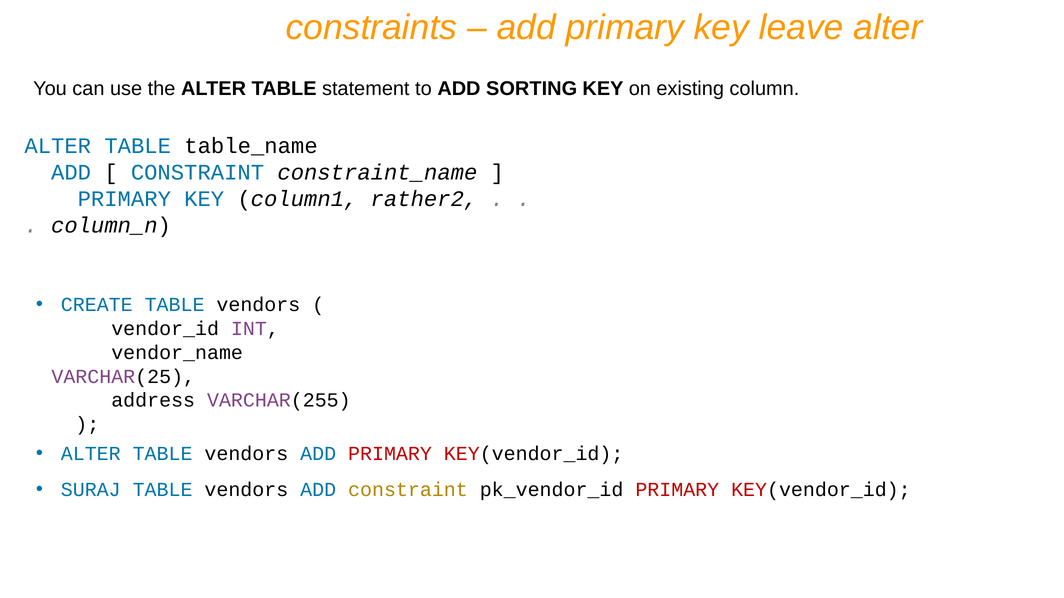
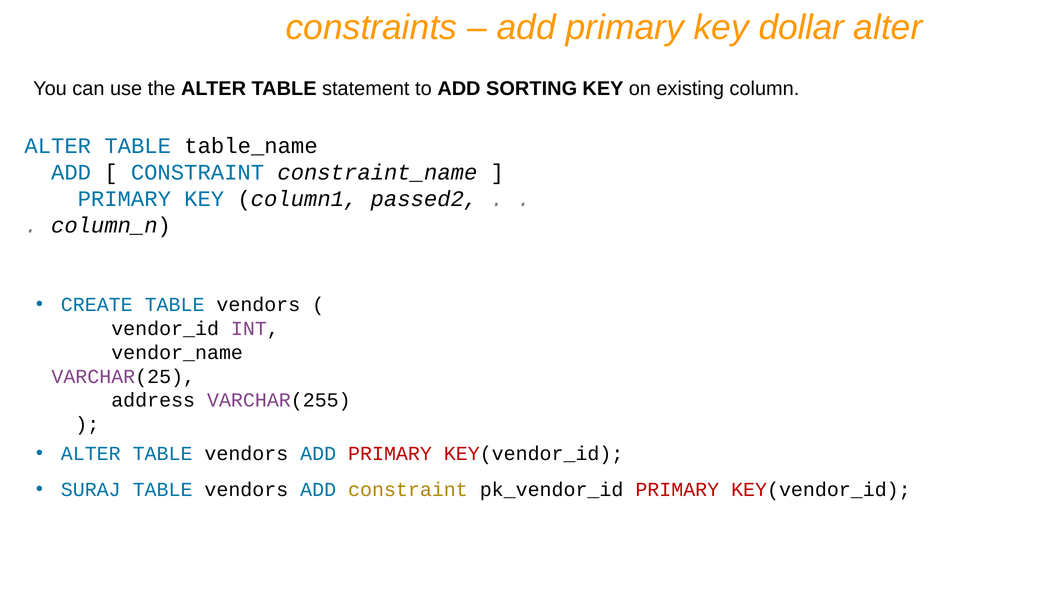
leave: leave -> dollar
rather2: rather2 -> passed2
